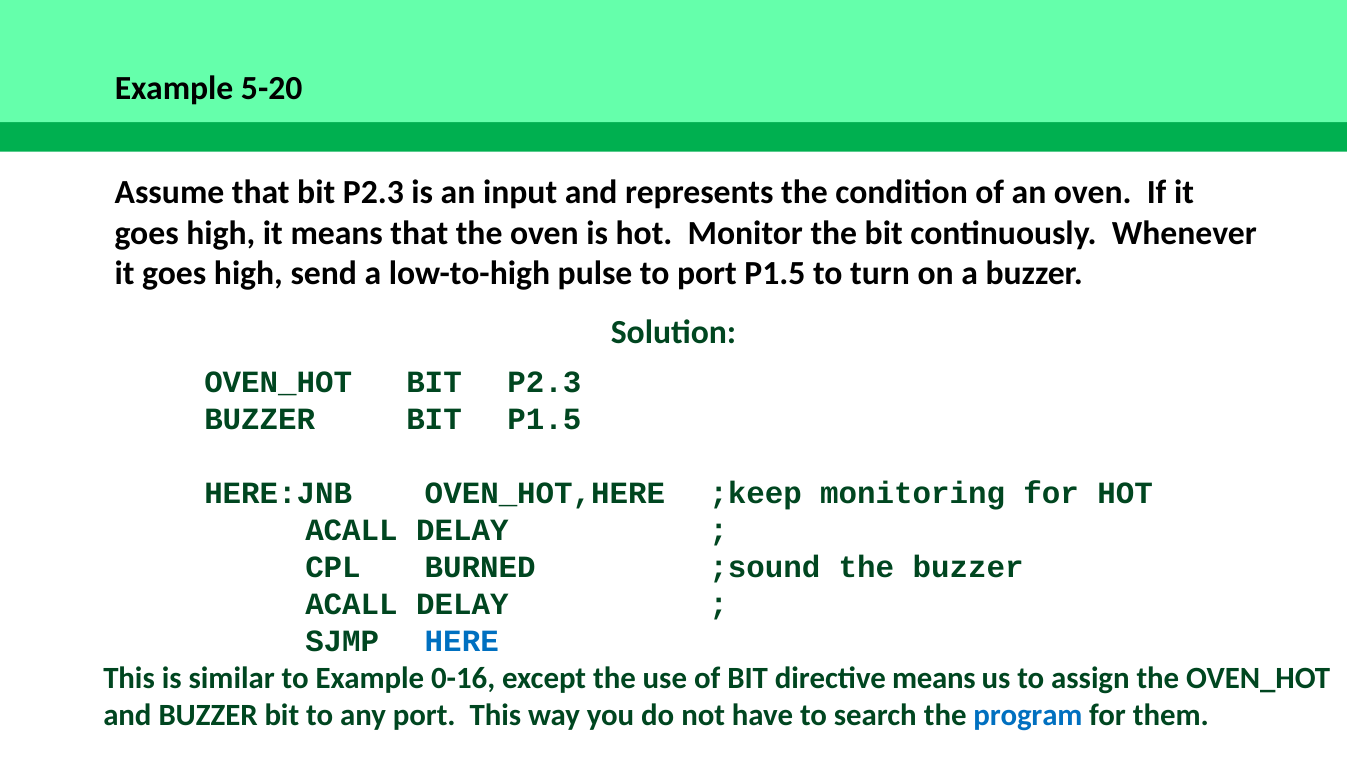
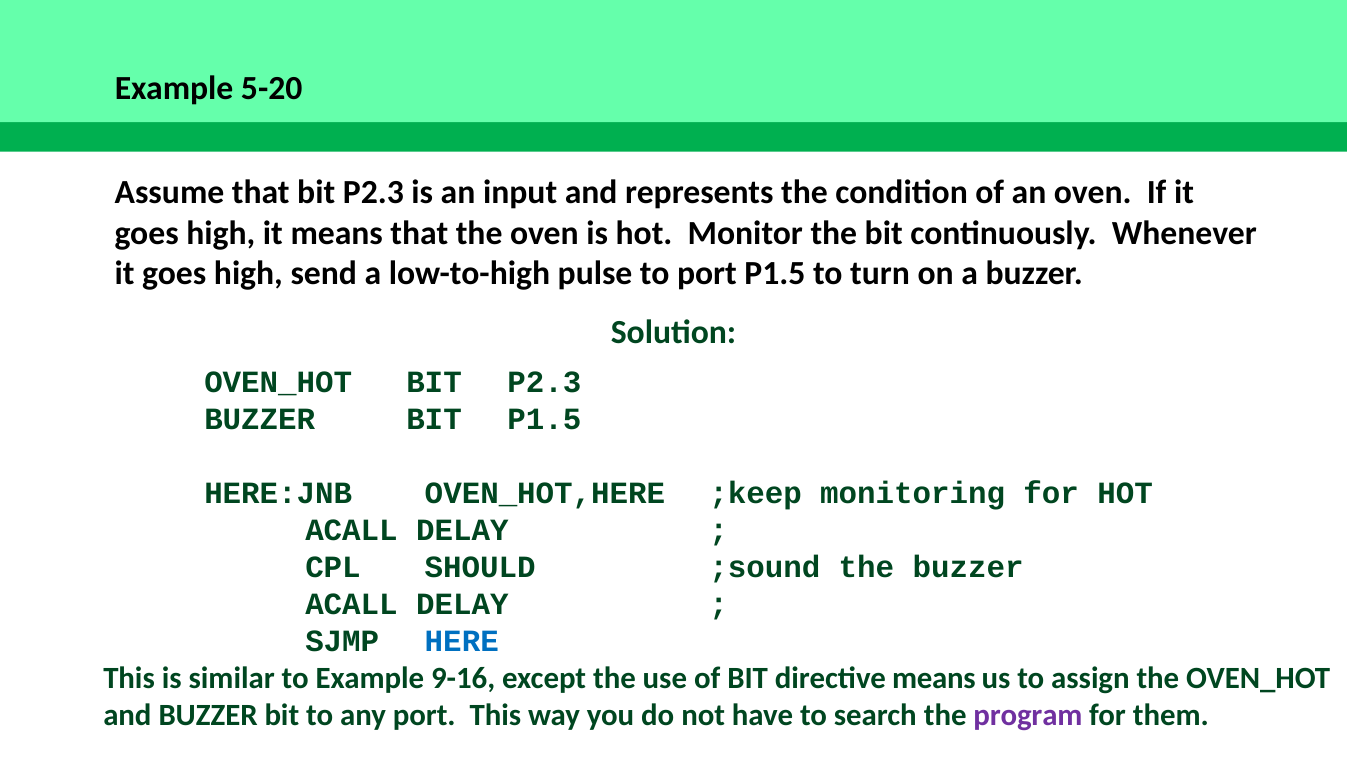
BURNED: BURNED -> SHOULD
0-16: 0-16 -> 9-16
program colour: blue -> purple
